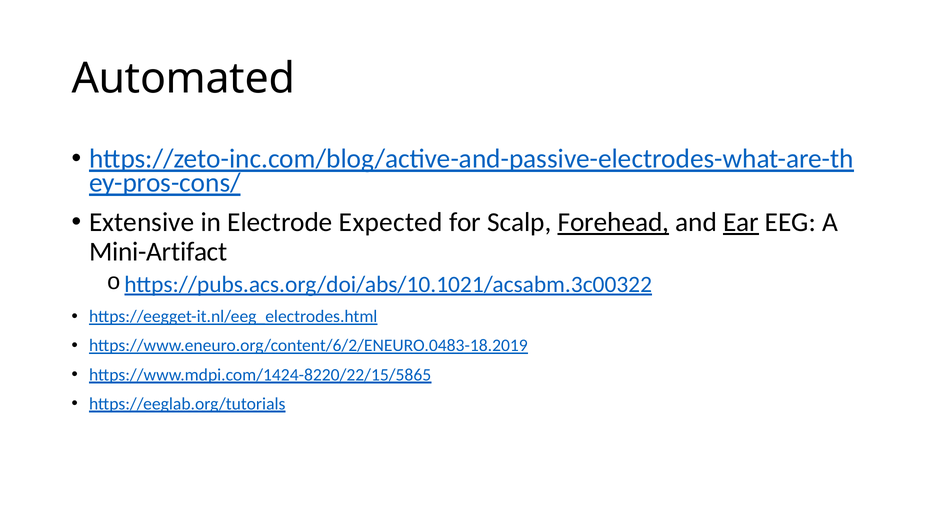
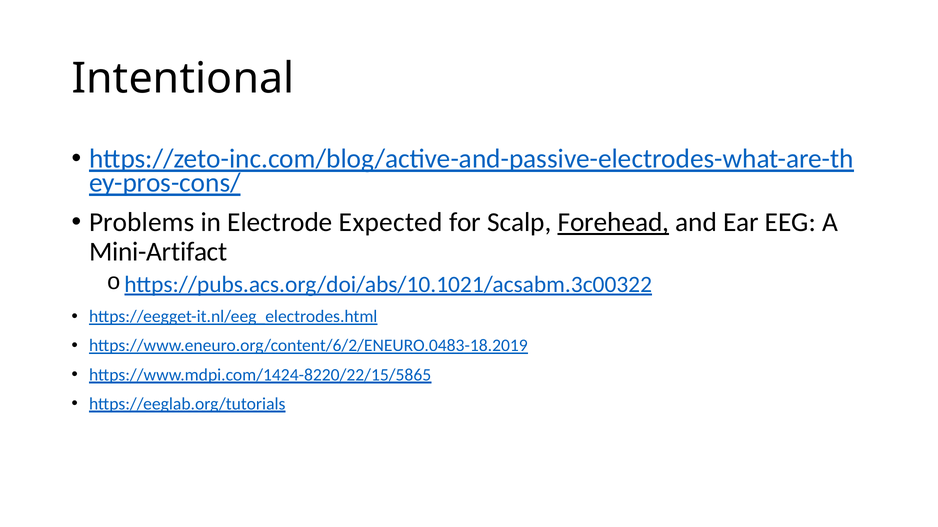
Automated: Automated -> Intentional
Extensive: Extensive -> Problems
Ear underline: present -> none
